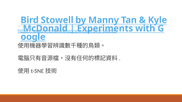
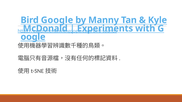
Stowell: Stowell -> Google
